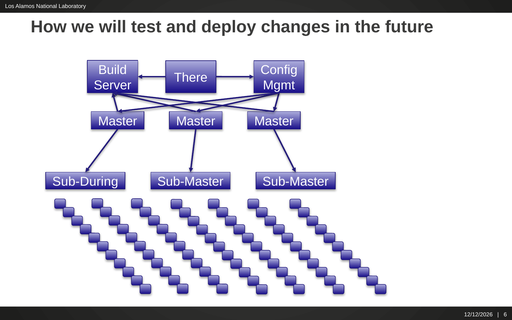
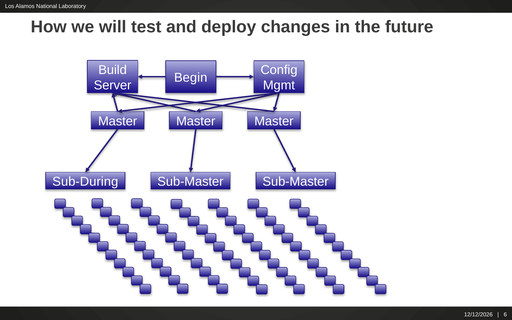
There: There -> Begin
